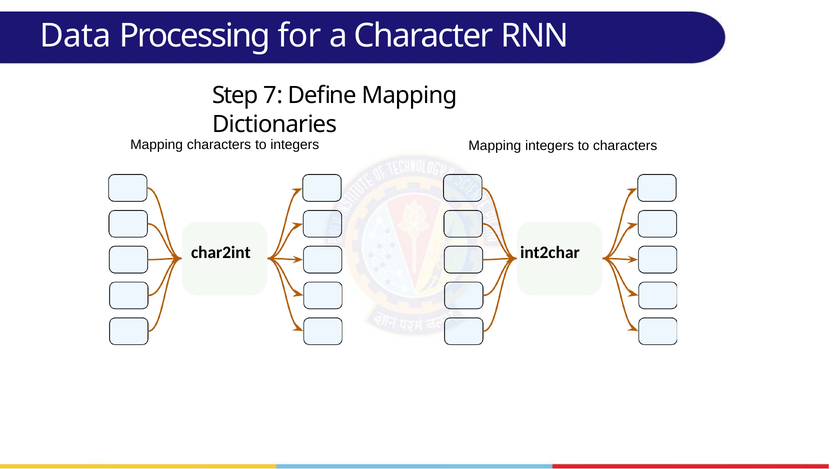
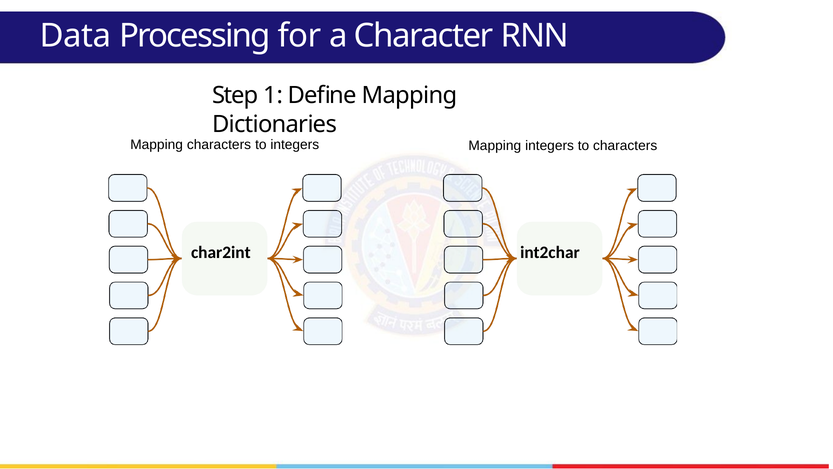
7: 7 -> 1
